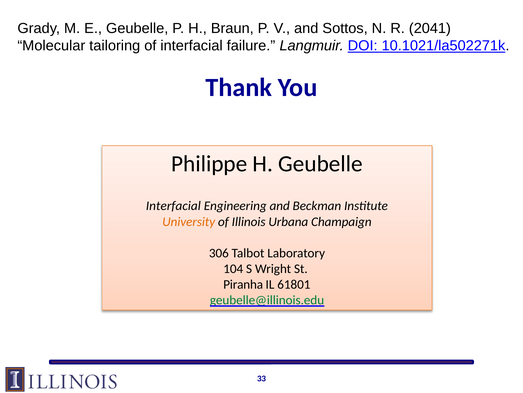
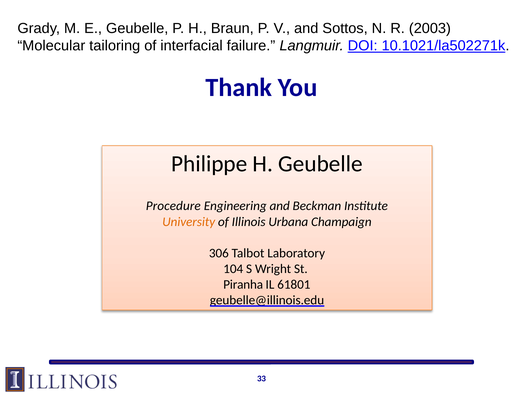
2041: 2041 -> 2003
Interfacial at (173, 206): Interfacial -> Procedure
geubelle@illinois.edu colour: green -> black
